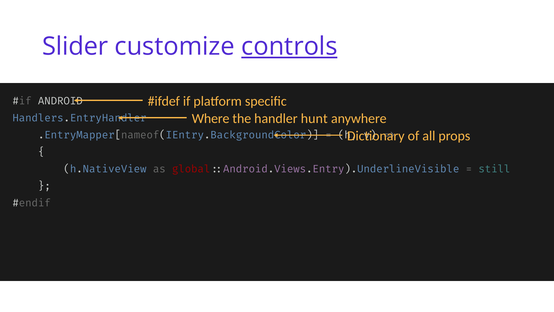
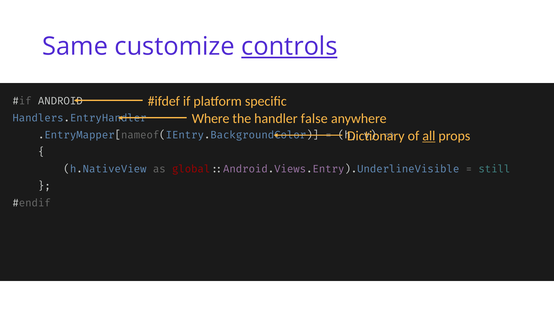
Slider: Slider -> Same
hunt: hunt -> false
all underline: none -> present
